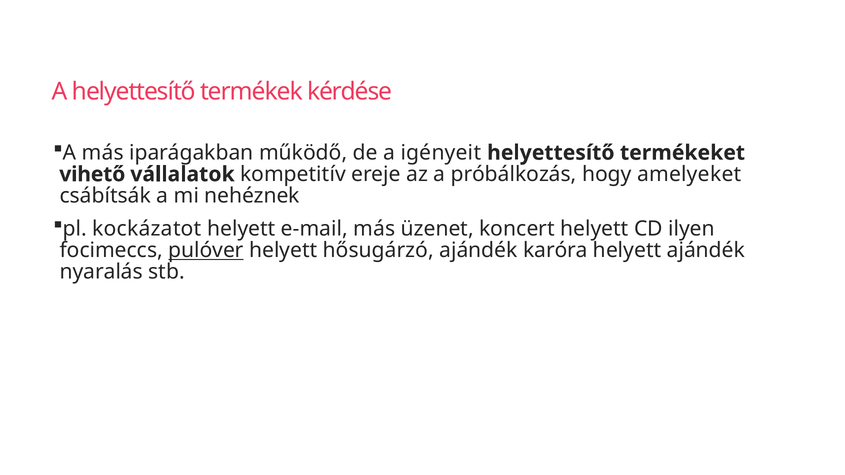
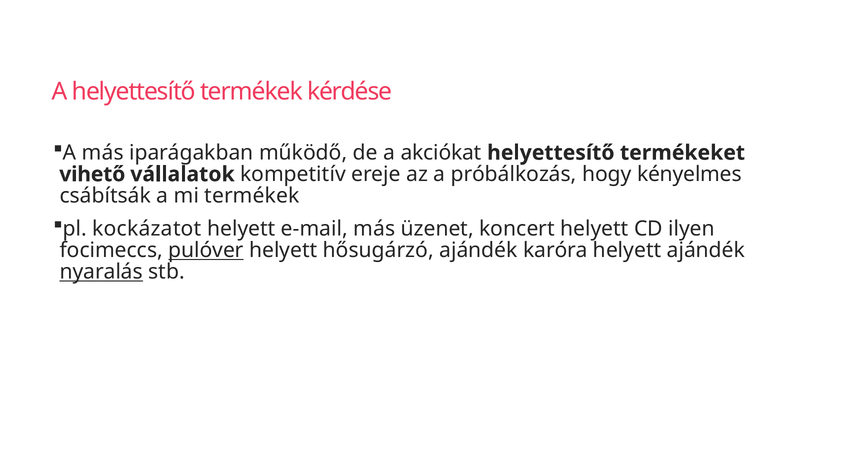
igényeit: igényeit -> akciókat
amelyeket: amelyeket -> kényelmes
mi nehéznek: nehéznek -> termékek
nyaralás underline: none -> present
